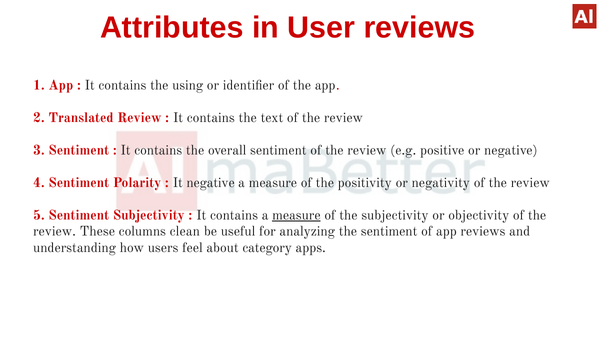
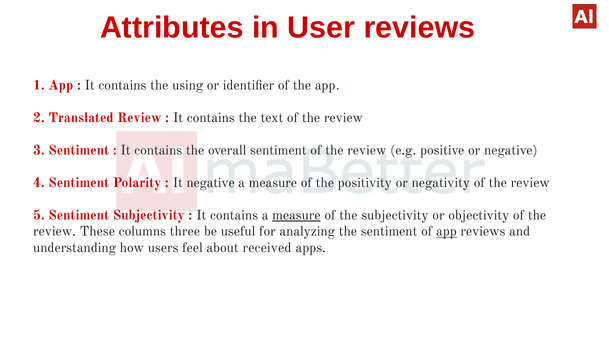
clean: clean -> three
app at (446, 231) underline: none -> present
category: category -> received
